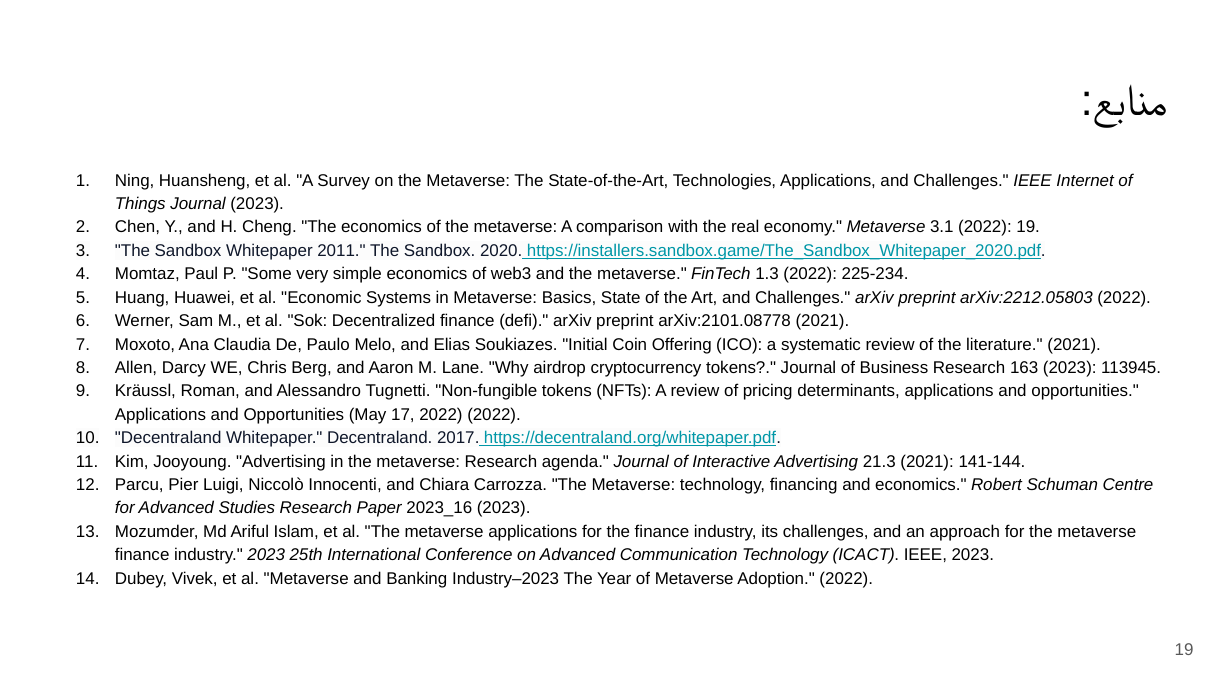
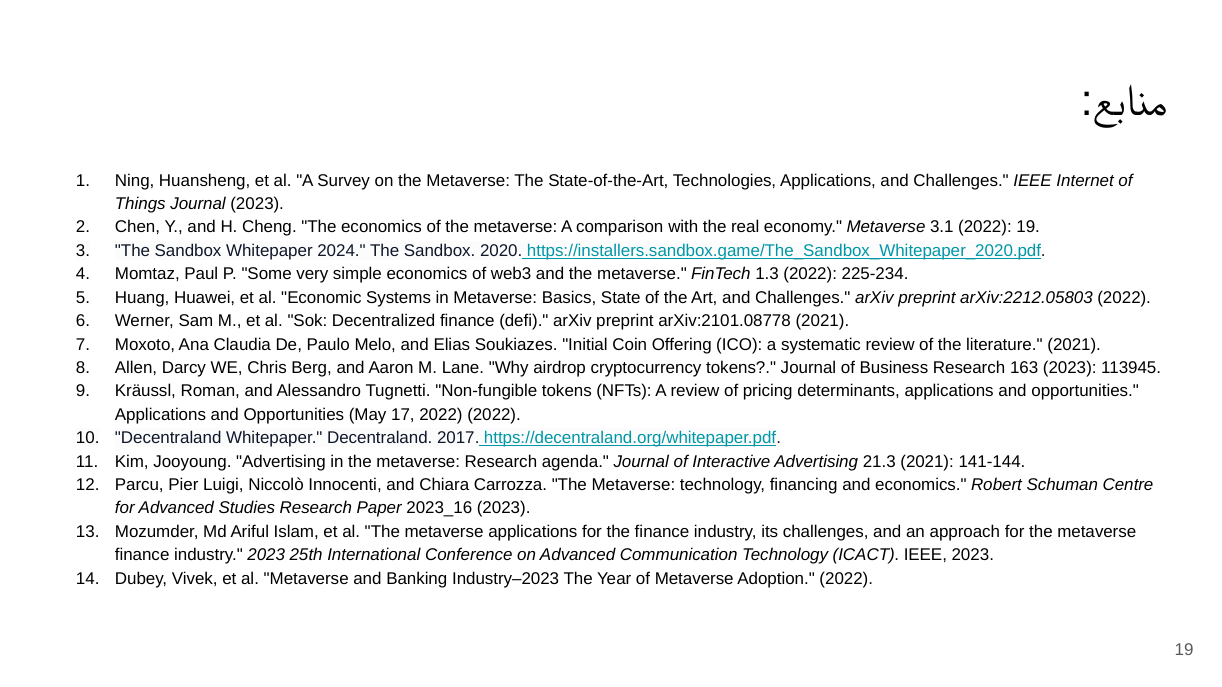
2011: 2011 -> 2024
